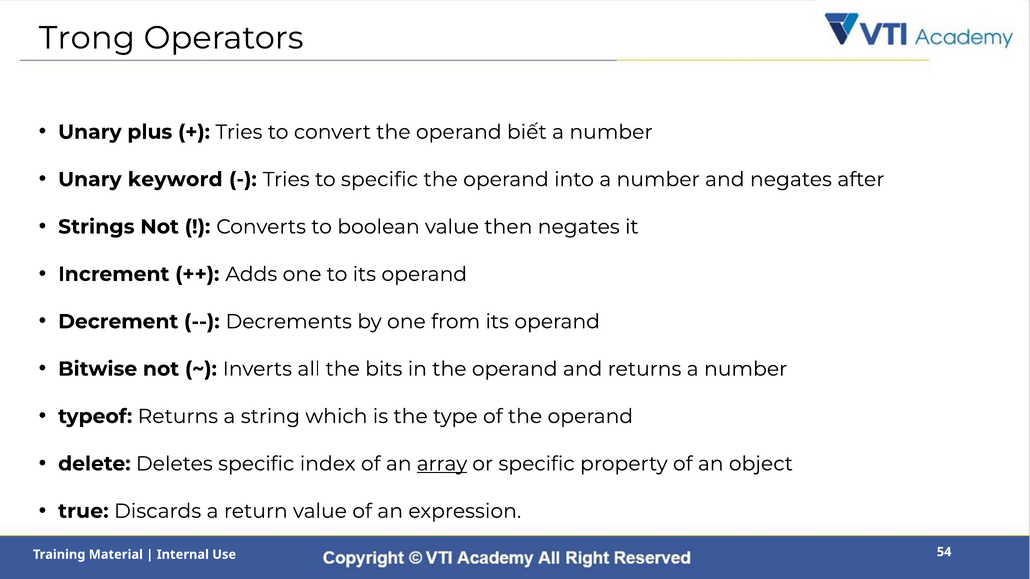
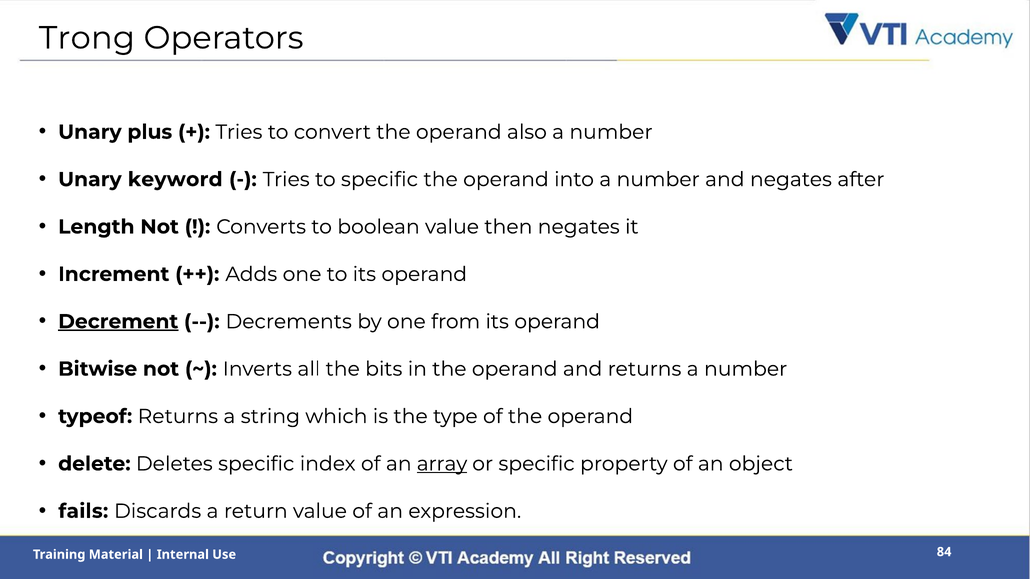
biết: biết -> also
Strings: Strings -> Length
Decrement underline: none -> present
true: true -> fails
54: 54 -> 84
